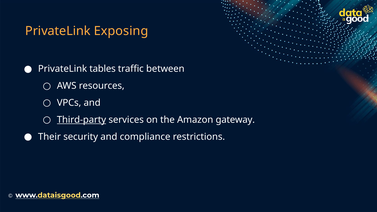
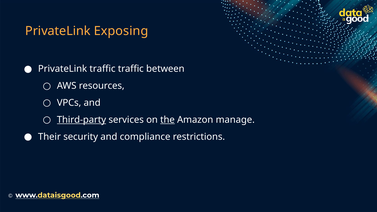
PrivateLink tables: tables -> traffic
the underline: none -> present
gateway: gateway -> manage
